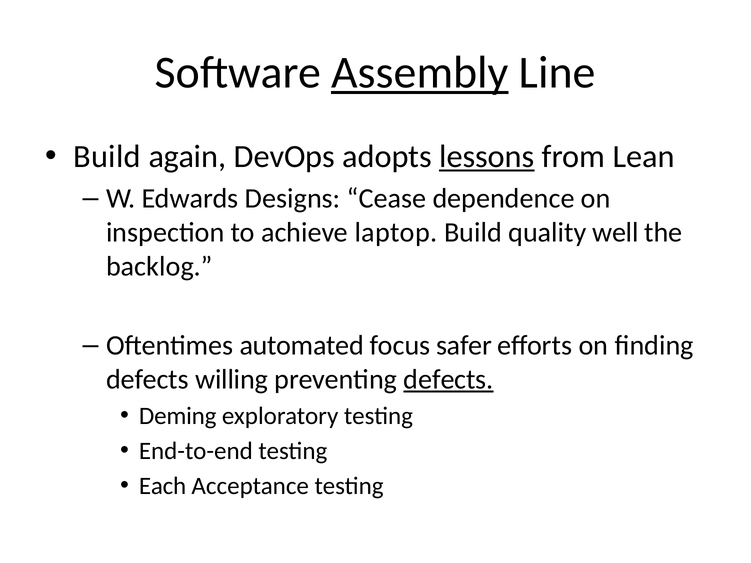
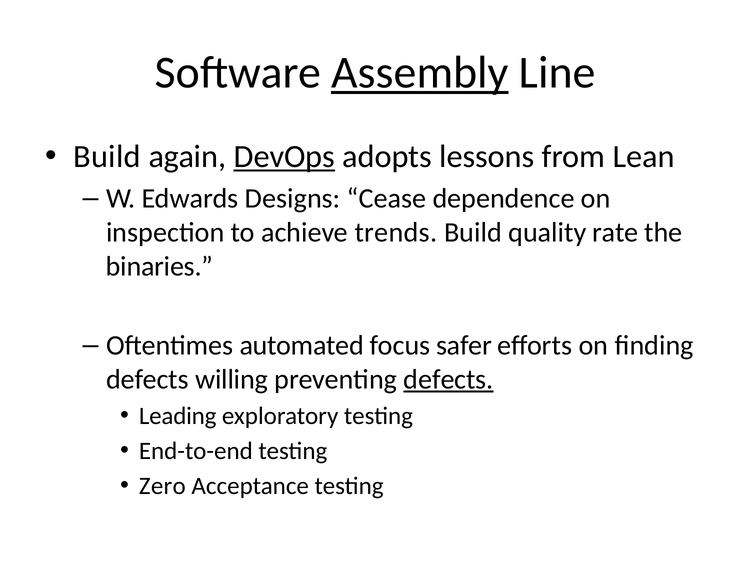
DevOps underline: none -> present
lessons underline: present -> none
laptop: laptop -> trends
well: well -> rate
backlog: backlog -> binaries
Deming: Deming -> Leading
Each: Each -> Zero
